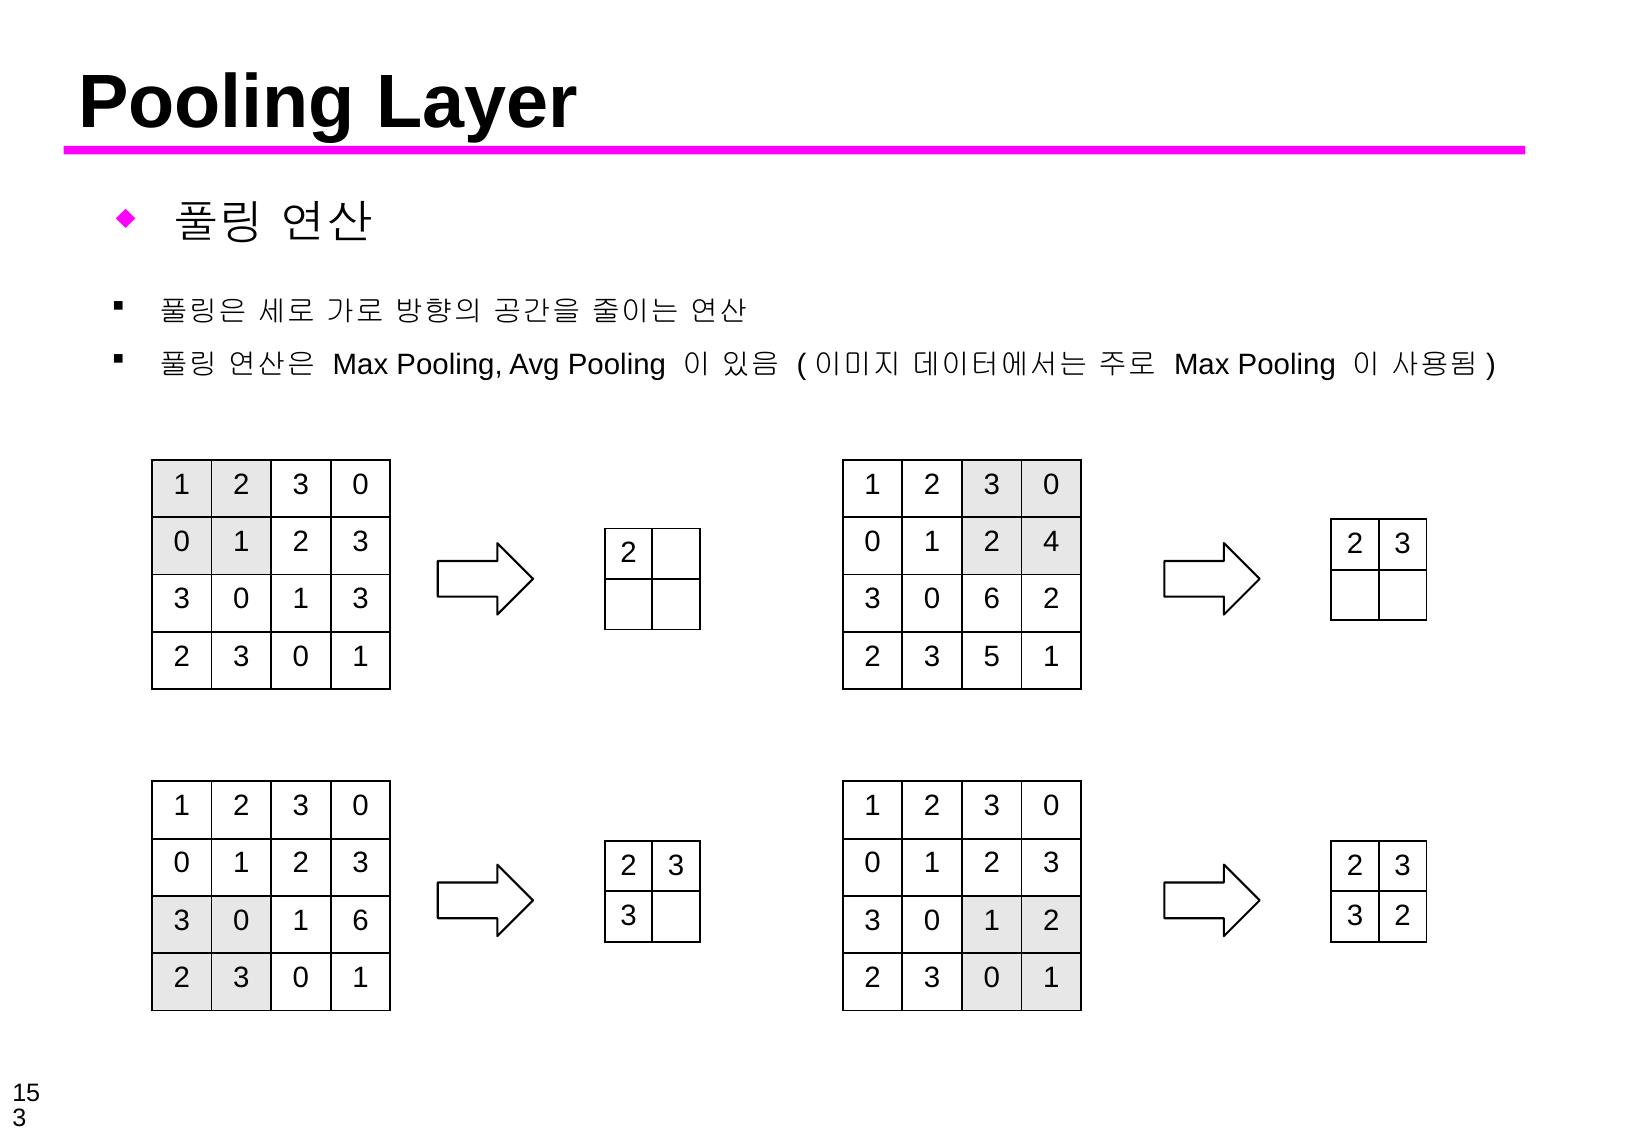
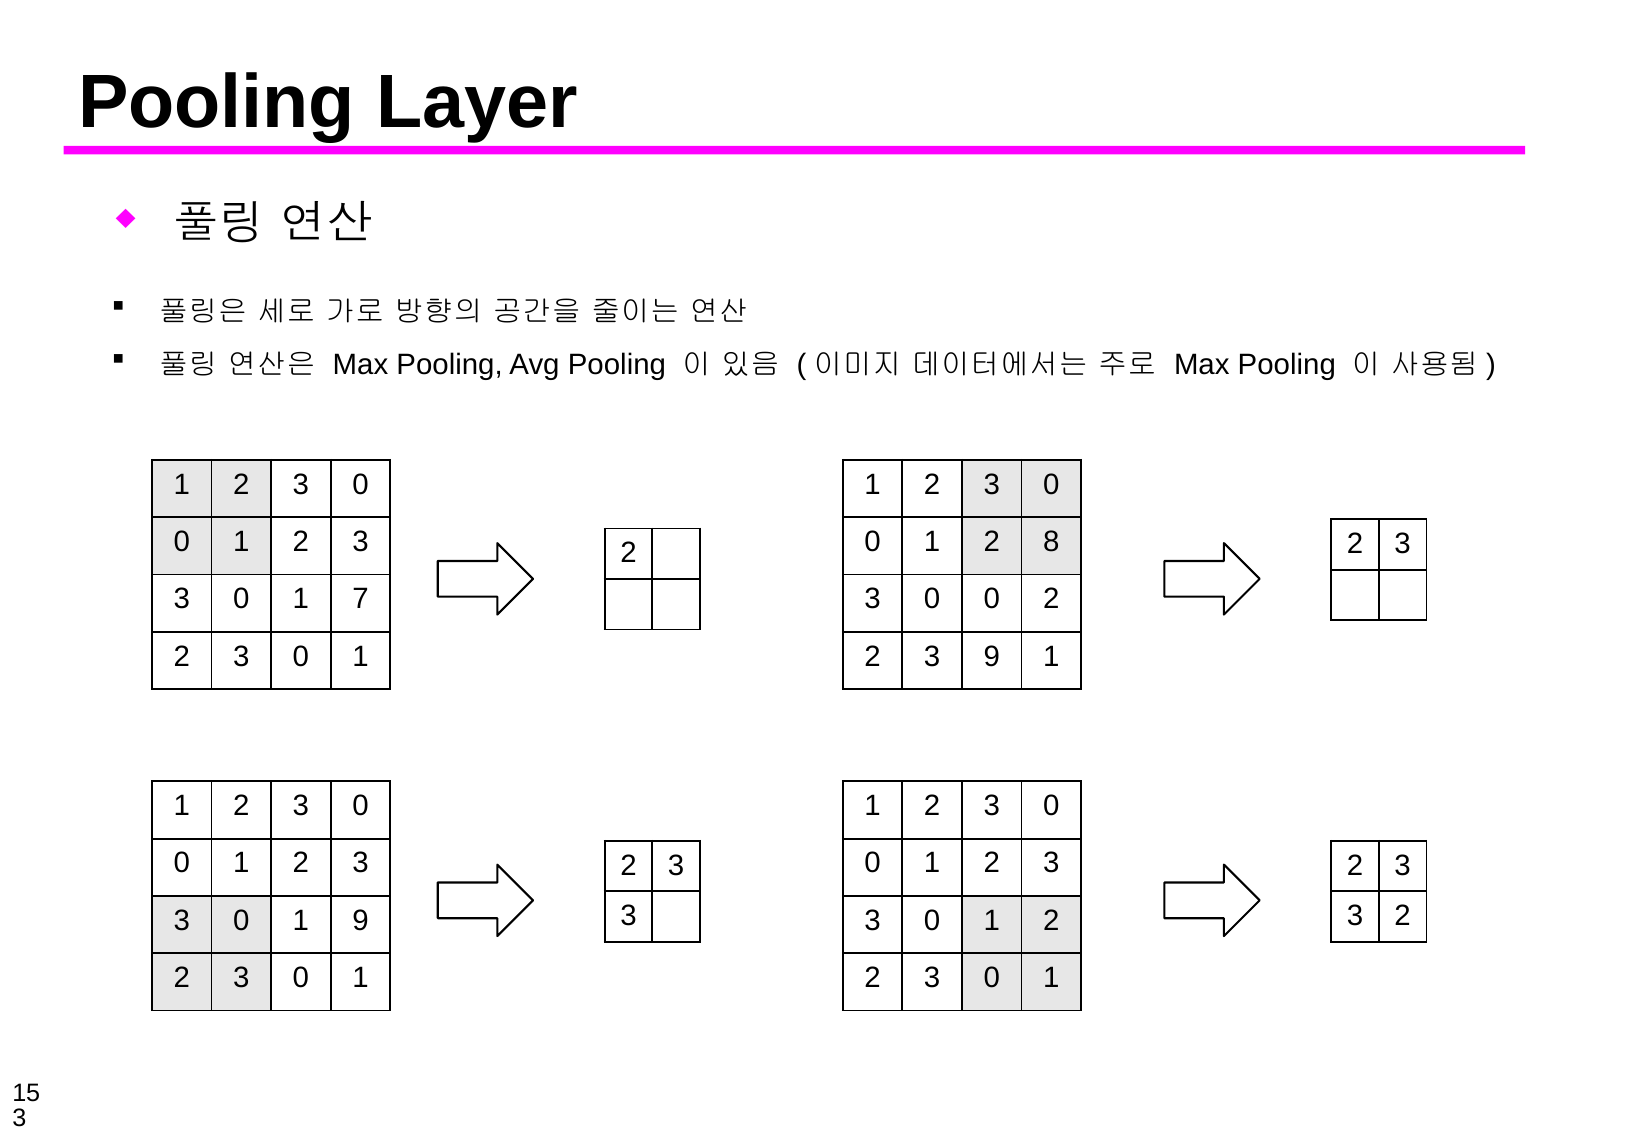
4: 4 -> 8
1 3: 3 -> 7
6 at (992, 599): 6 -> 0
3 5: 5 -> 9
1 6: 6 -> 9
